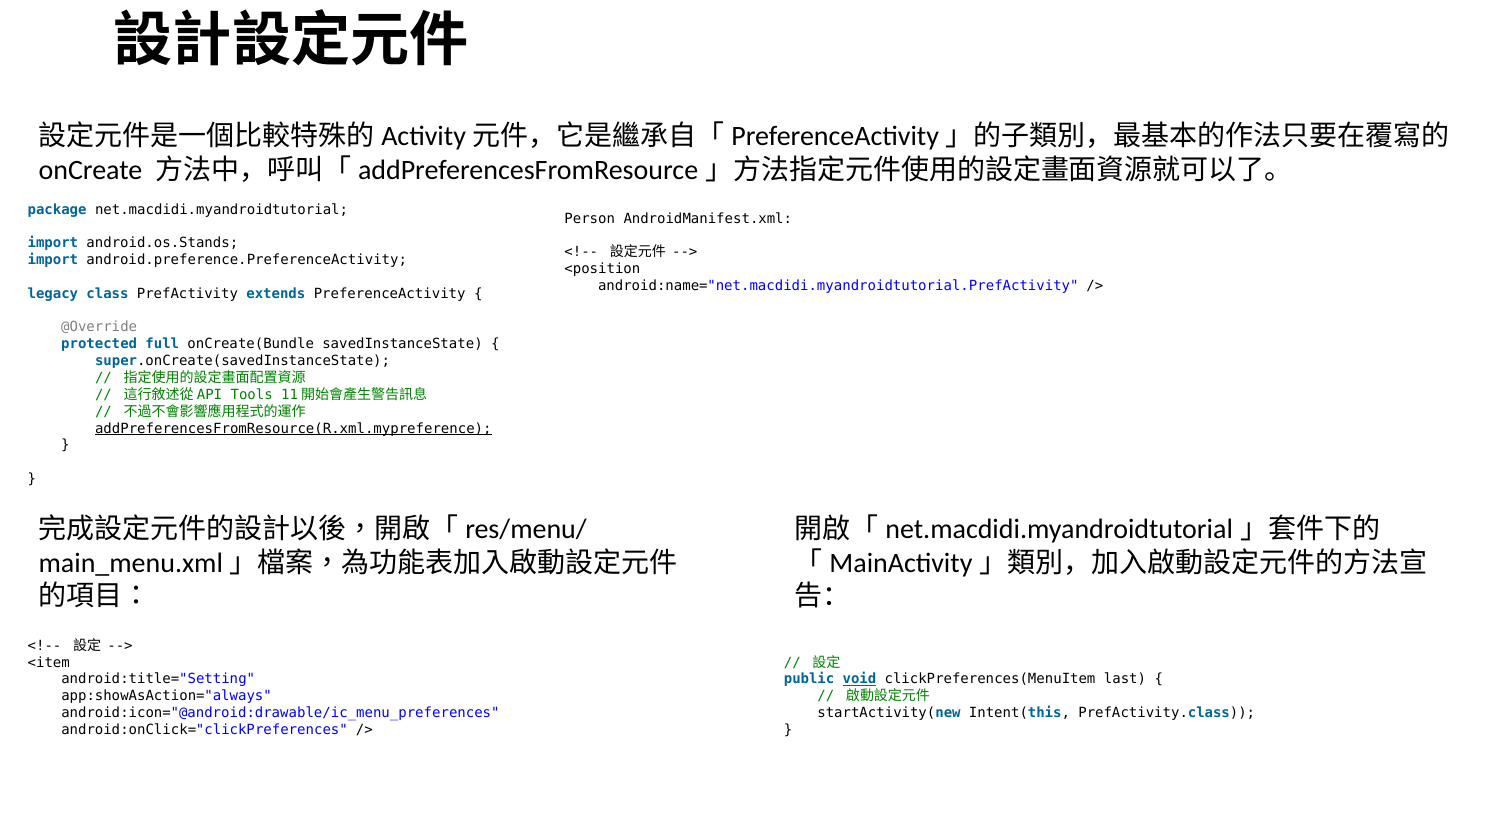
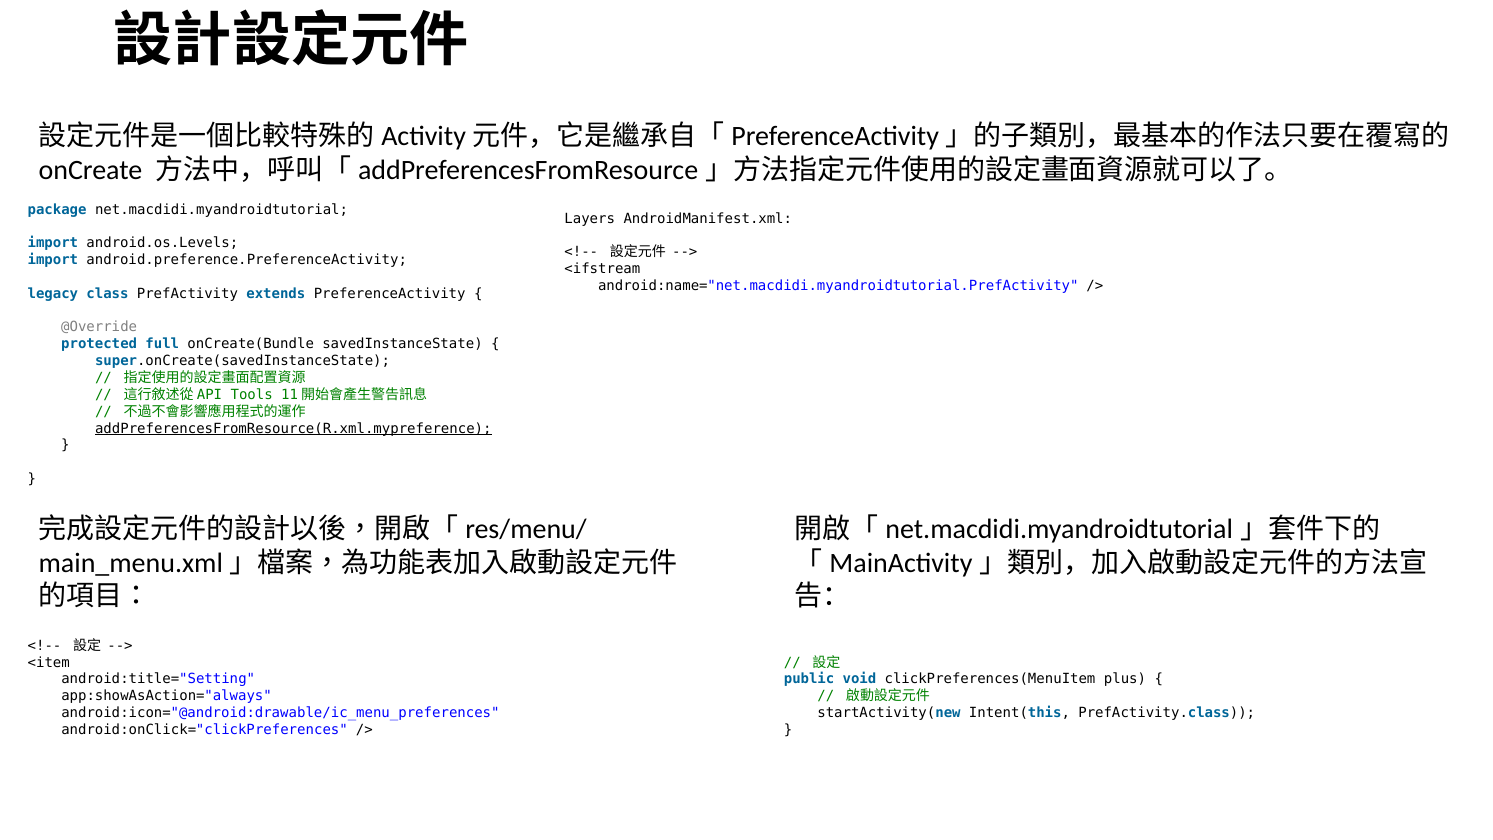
Person: Person -> Layers
android.os.Stands: android.os.Stands -> android.os.Levels
<position: <position -> <ifstream
void underline: present -> none
last: last -> plus
